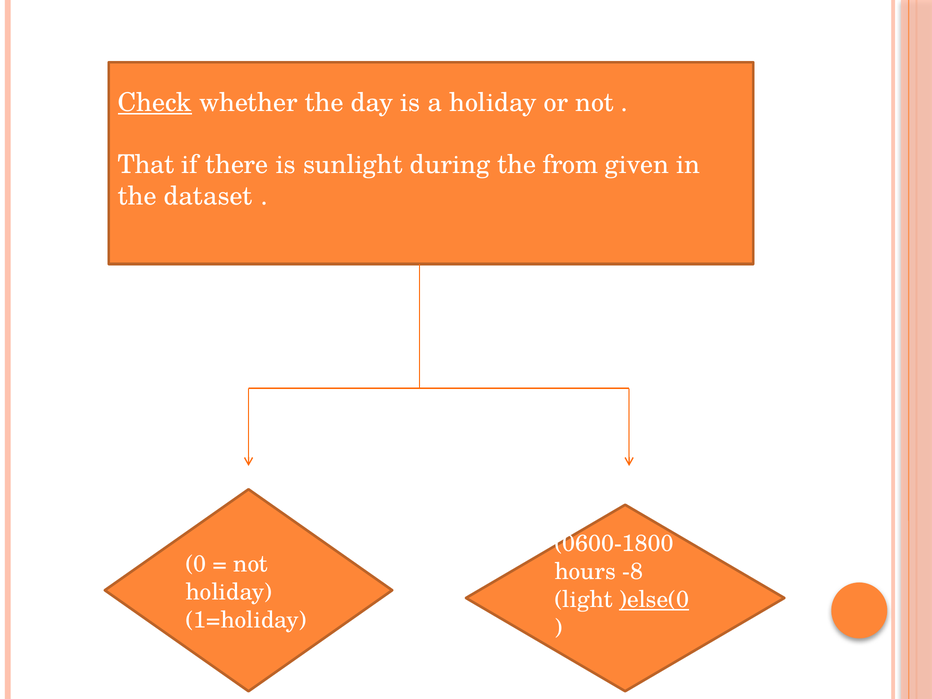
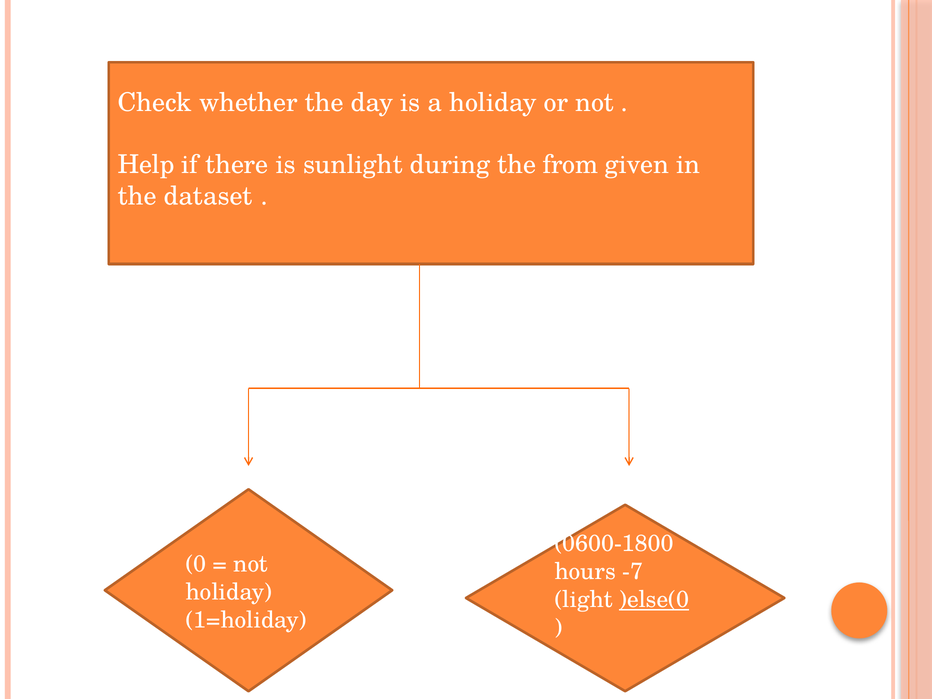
Check underline: present -> none
That: That -> Help
-8: -8 -> -7
